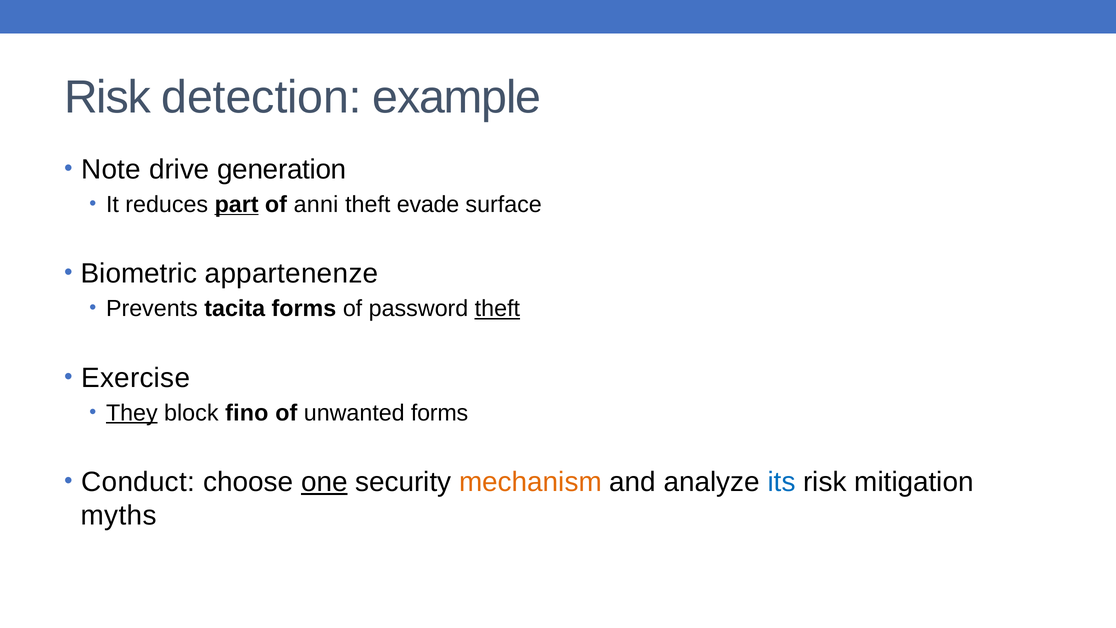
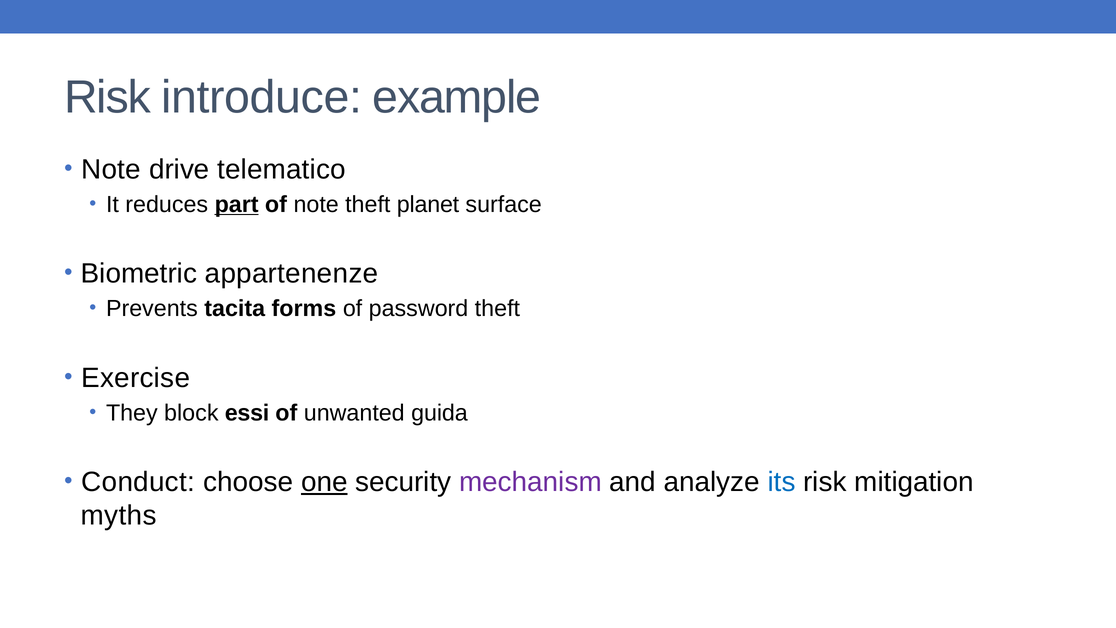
detection: detection -> introduce
generation: generation -> telematico
of anni: anni -> note
evade: evade -> planet
theft at (497, 309) underline: present -> none
They underline: present -> none
fino: fino -> essi
unwanted forms: forms -> guida
mechanism colour: orange -> purple
